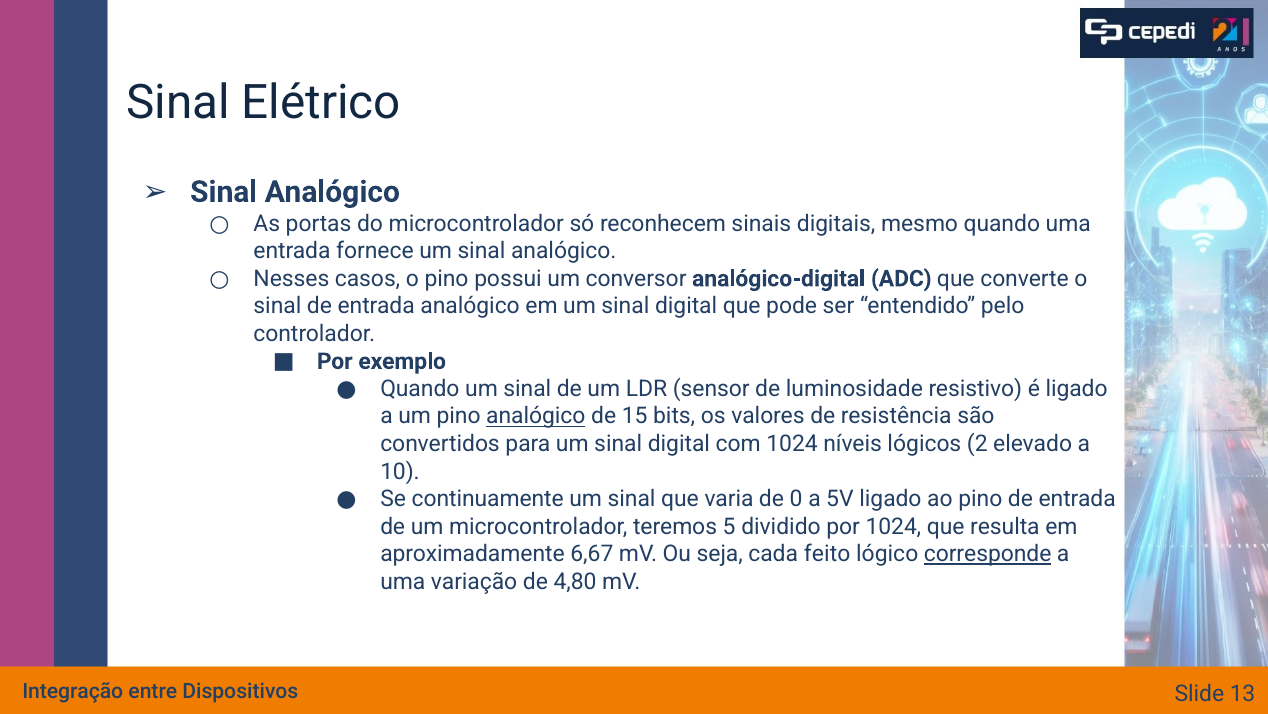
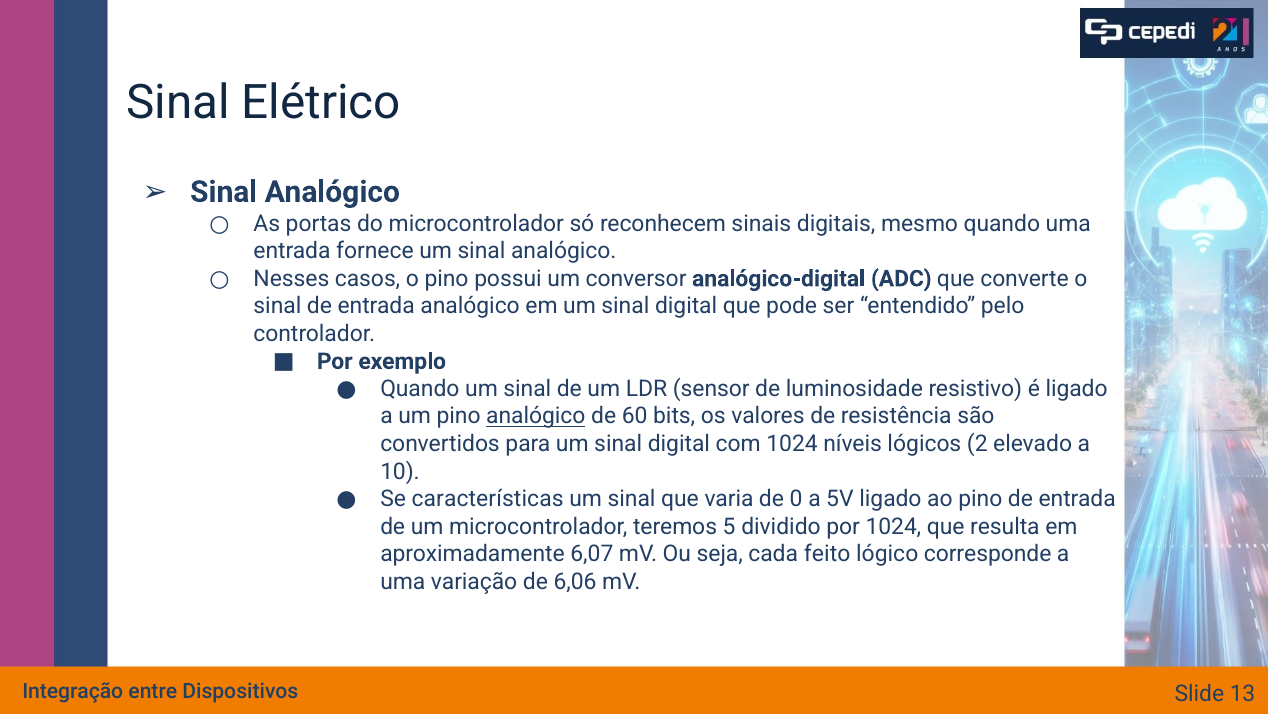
15: 15 -> 60
continuamente: continuamente -> características
6,67: 6,67 -> 6,07
corresponde underline: present -> none
4,80: 4,80 -> 6,06
